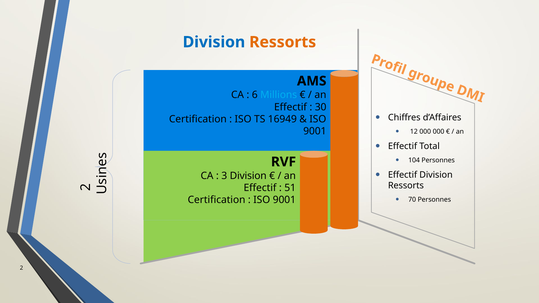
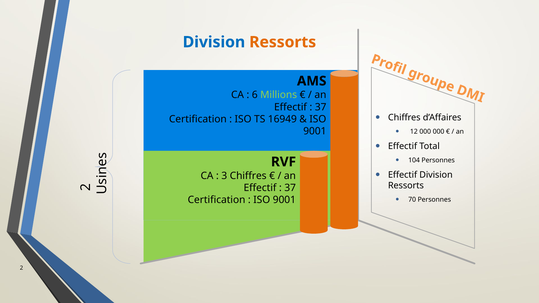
Millions colour: light blue -> light green
30 at (321, 107): 30 -> 37
3 Division: Division -> Chiffres
51 at (290, 188): 51 -> 37
